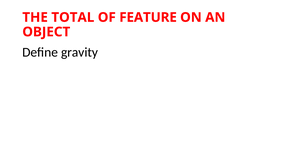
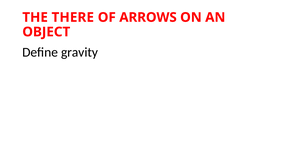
TOTAL: TOTAL -> THERE
FEATURE: FEATURE -> ARROWS
